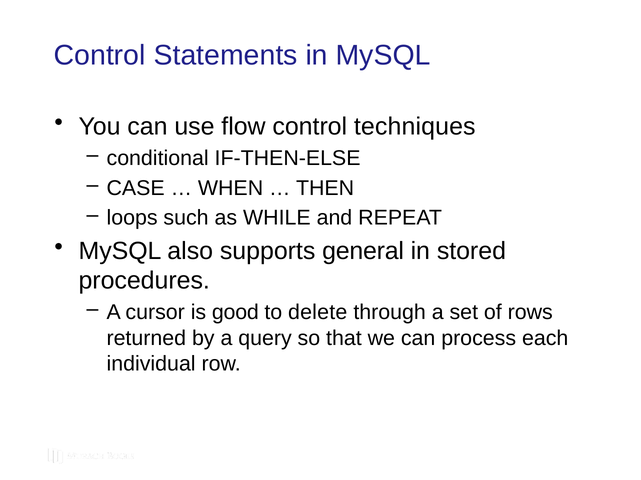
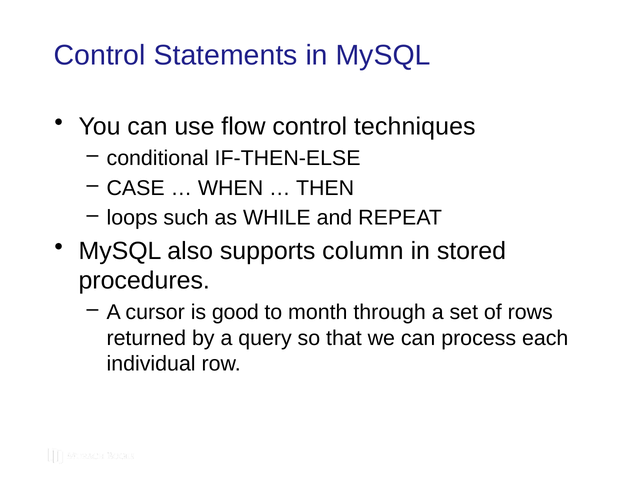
general: general -> column
delete: delete -> month
